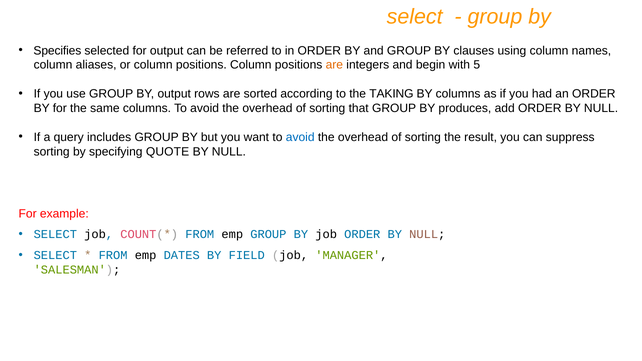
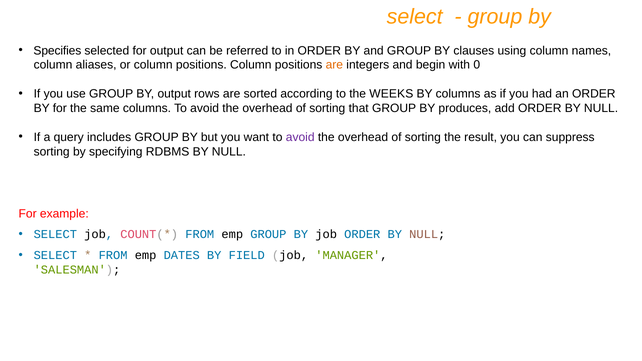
5: 5 -> 0
TAKING: TAKING -> WEEKS
avoid at (300, 137) colour: blue -> purple
QUOTE: QUOTE -> RDBMS
